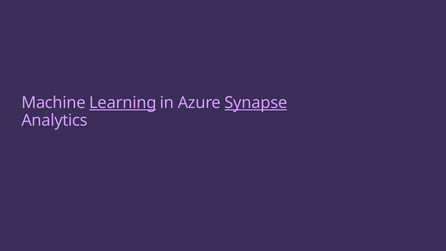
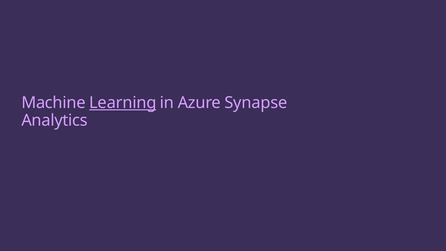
Synapse underline: present -> none
